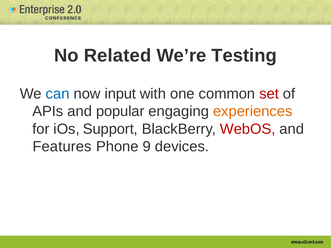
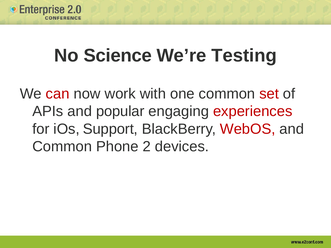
Related: Related -> Science
can colour: blue -> red
input: input -> work
experiences colour: orange -> red
Features at (62, 147): Features -> Common
9: 9 -> 2
